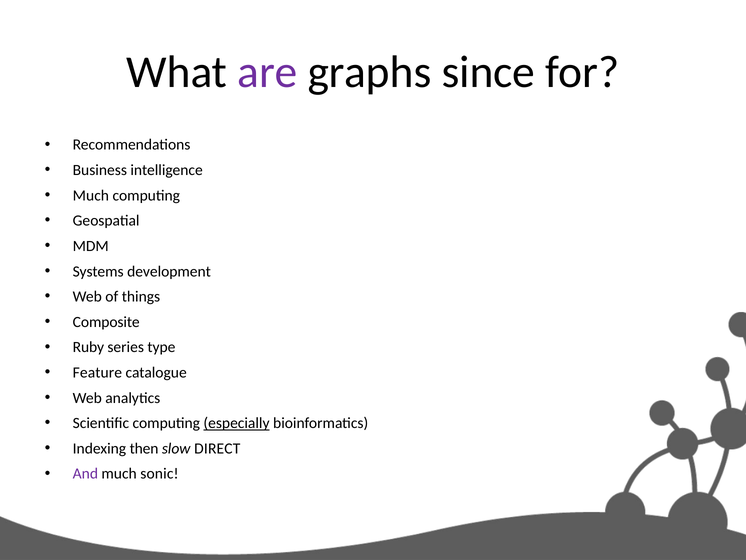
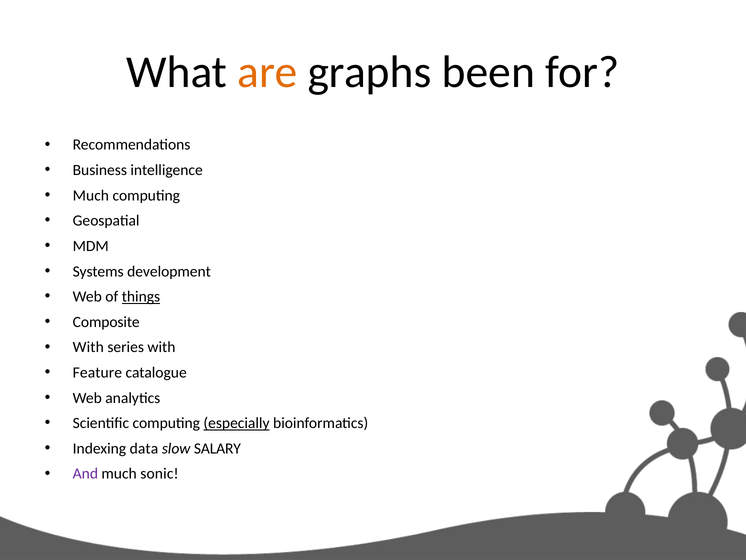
are colour: purple -> orange
since: since -> been
things underline: none -> present
Ruby at (88, 347): Ruby -> With
series type: type -> with
then: then -> data
DIRECT: DIRECT -> SALARY
